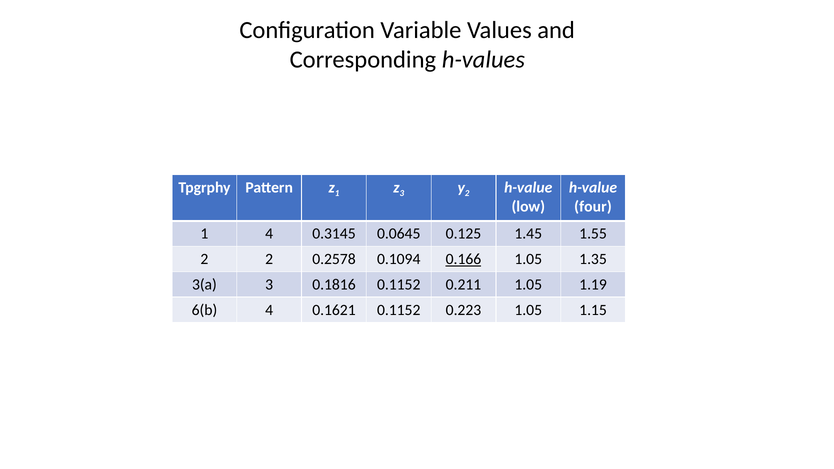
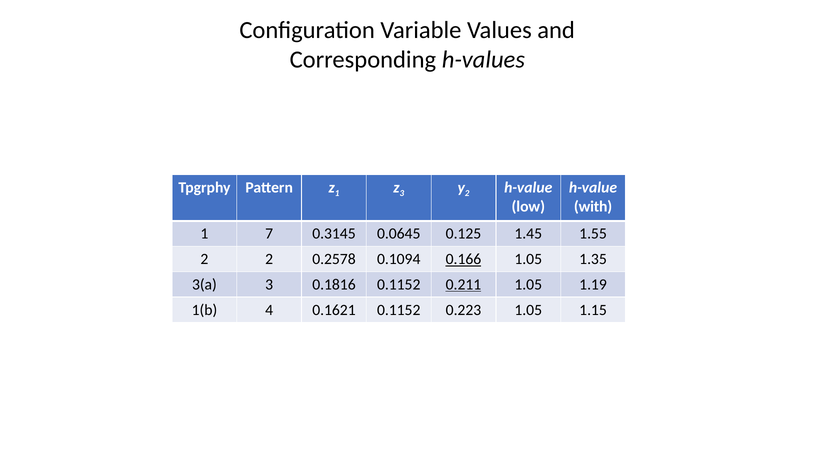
four: four -> with
1 4: 4 -> 7
0.211 underline: none -> present
6(b: 6(b -> 1(b
